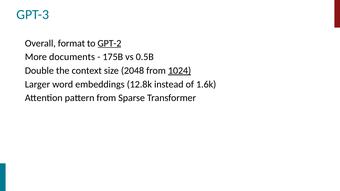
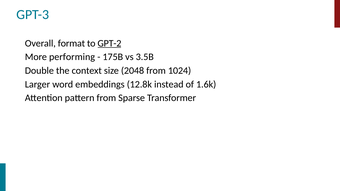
documents: documents -> performing
0.5B: 0.5B -> 3.5B
1024 underline: present -> none
